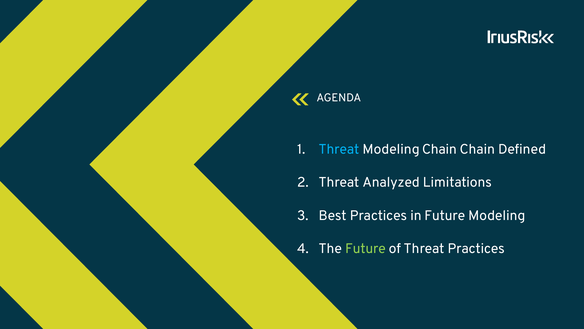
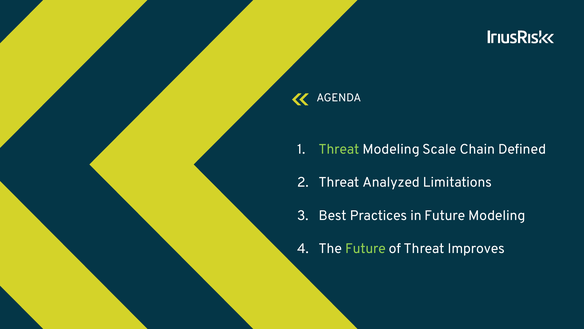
Threat at (339, 149) colour: light blue -> light green
Modeling Chain: Chain -> Scale
Threat Practices: Practices -> Improves
